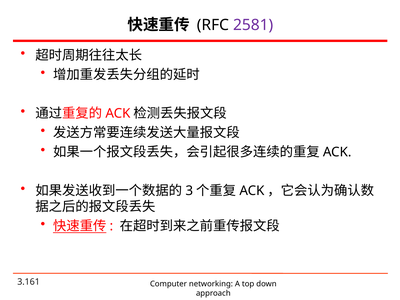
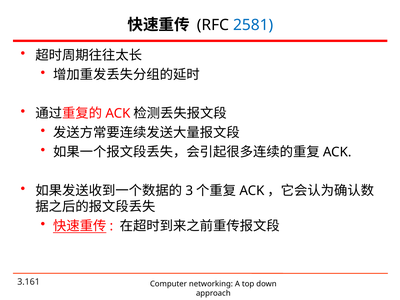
2581 colour: purple -> blue
